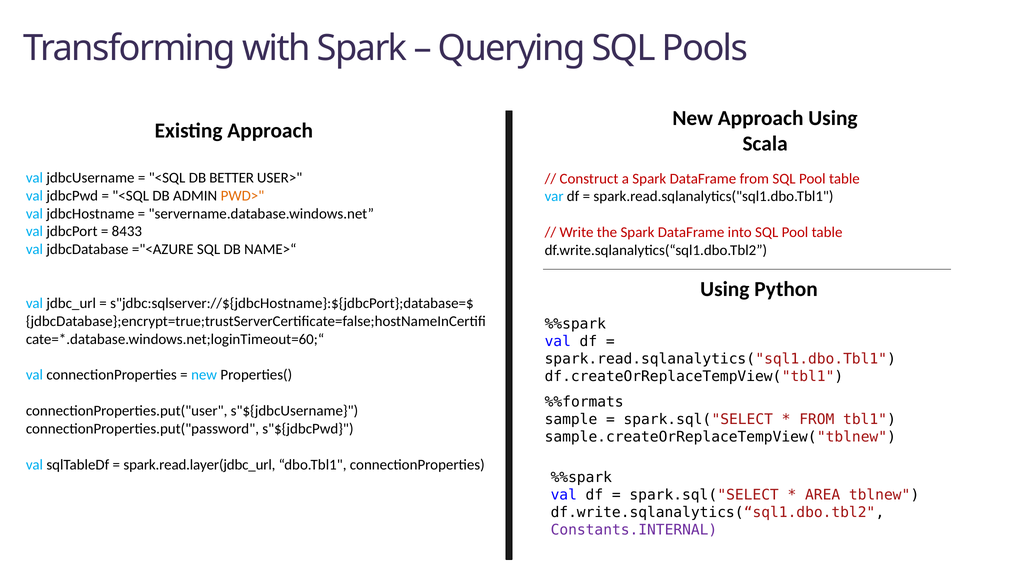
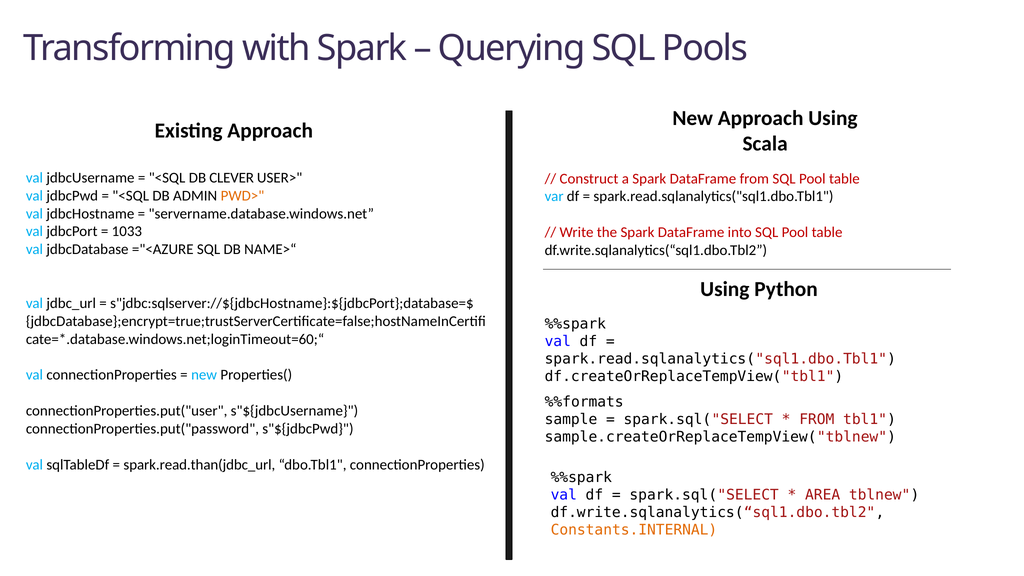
BETTER: BETTER -> CLEVER
8433: 8433 -> 1033
spark.read.layer(jdbc_url: spark.read.layer(jdbc_url -> spark.read.than(jdbc_url
Constants.INTERNAL colour: purple -> orange
